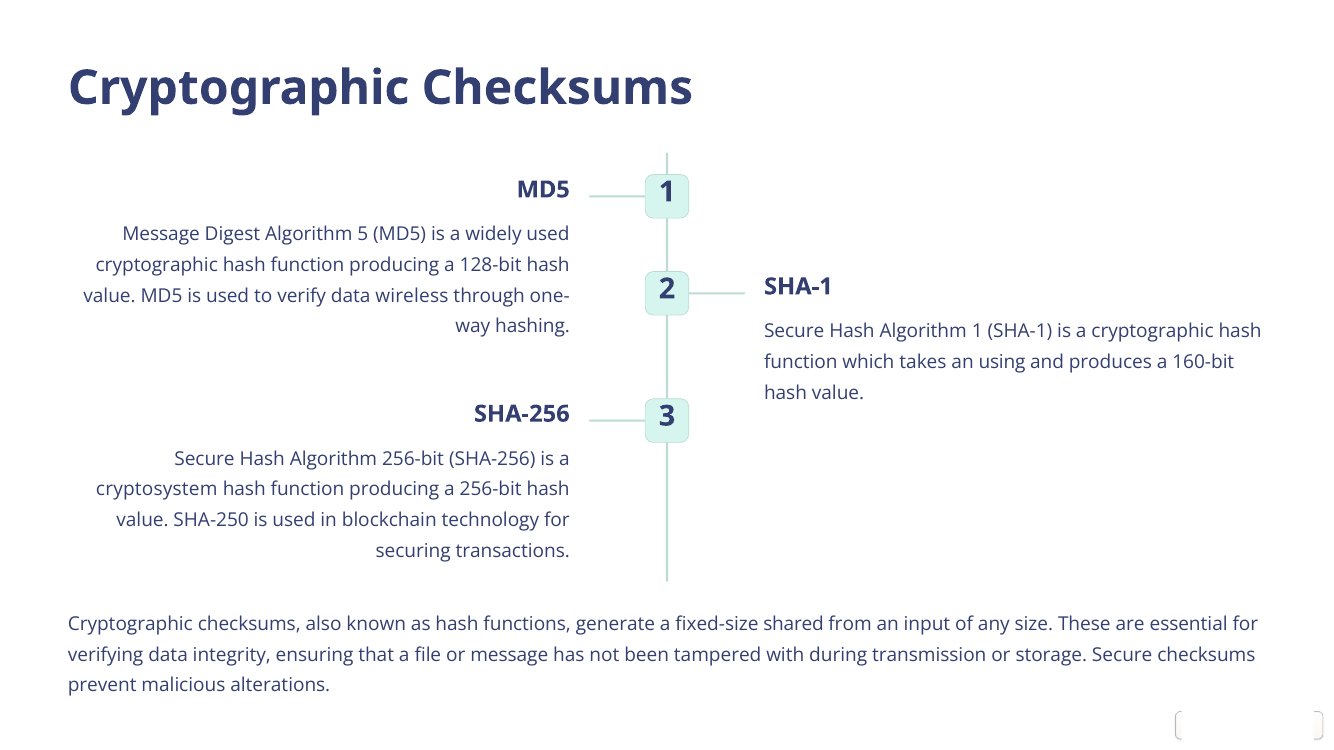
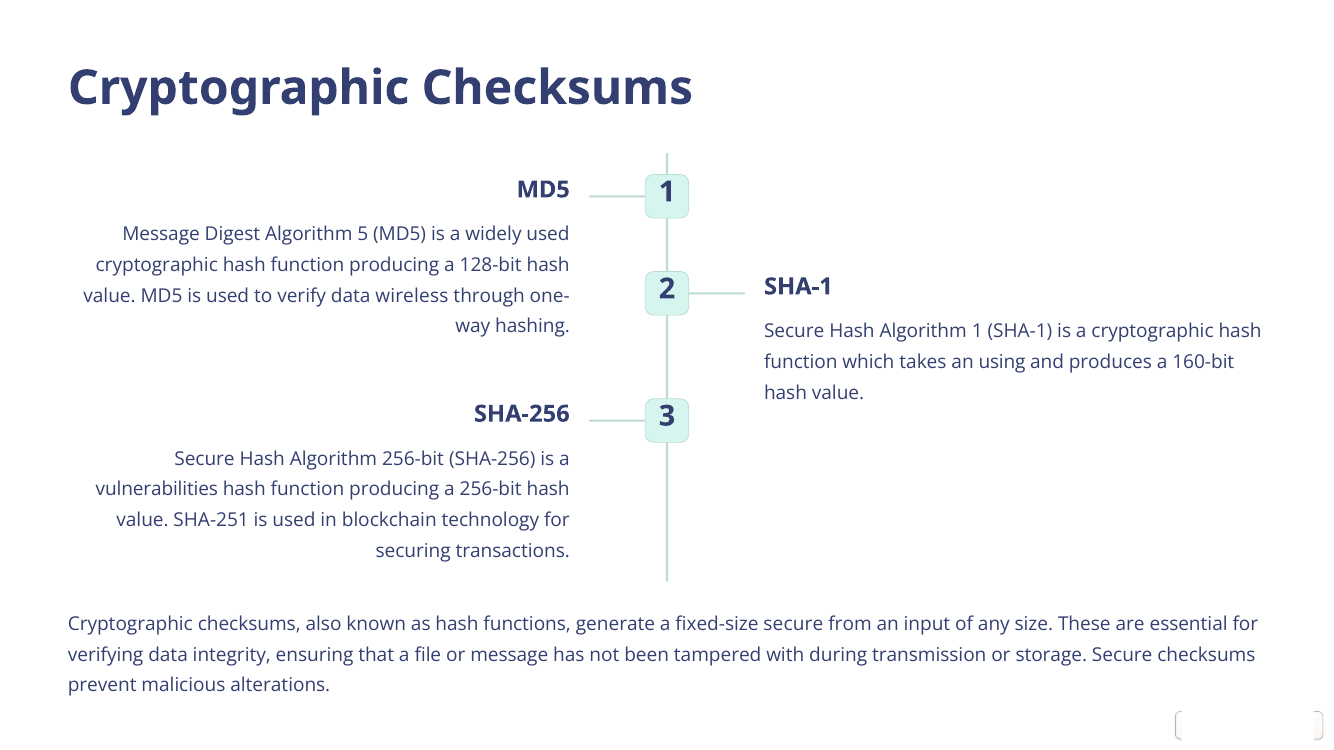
cryptosystem: cryptosystem -> vulnerabilities
SHA-250: SHA-250 -> SHA-251
fixed-size shared: shared -> secure
